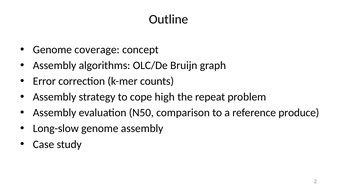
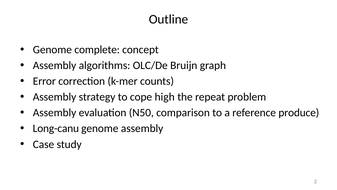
coverage: coverage -> complete
Long-slow: Long-slow -> Long-canu
